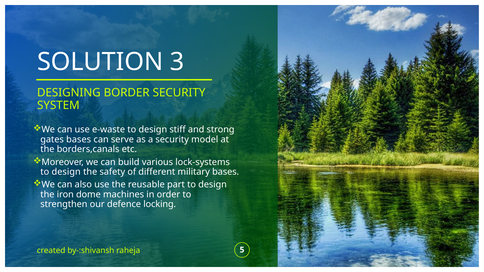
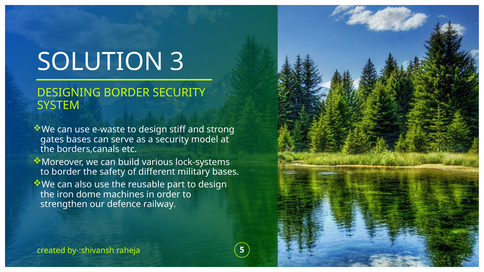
design at (66, 172): design -> border
locking: locking -> railway
